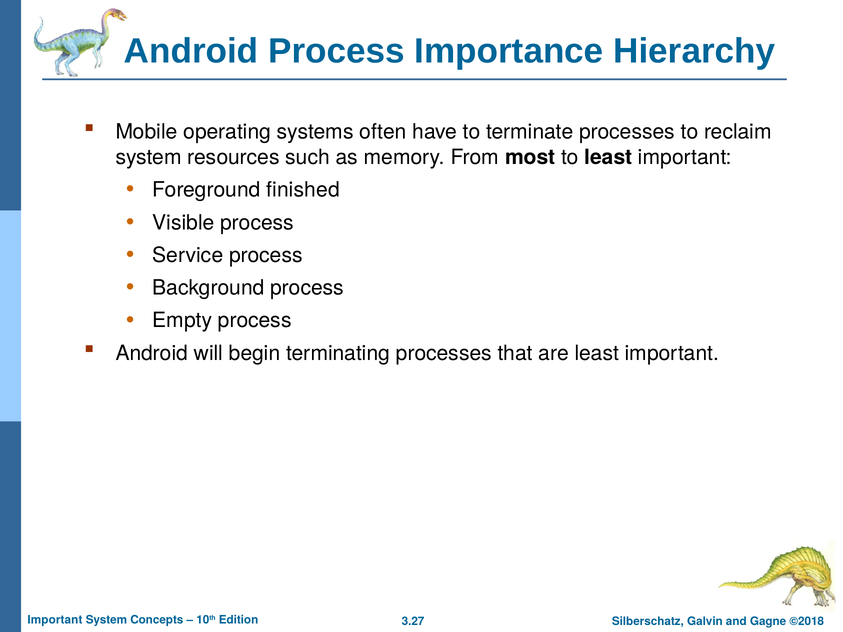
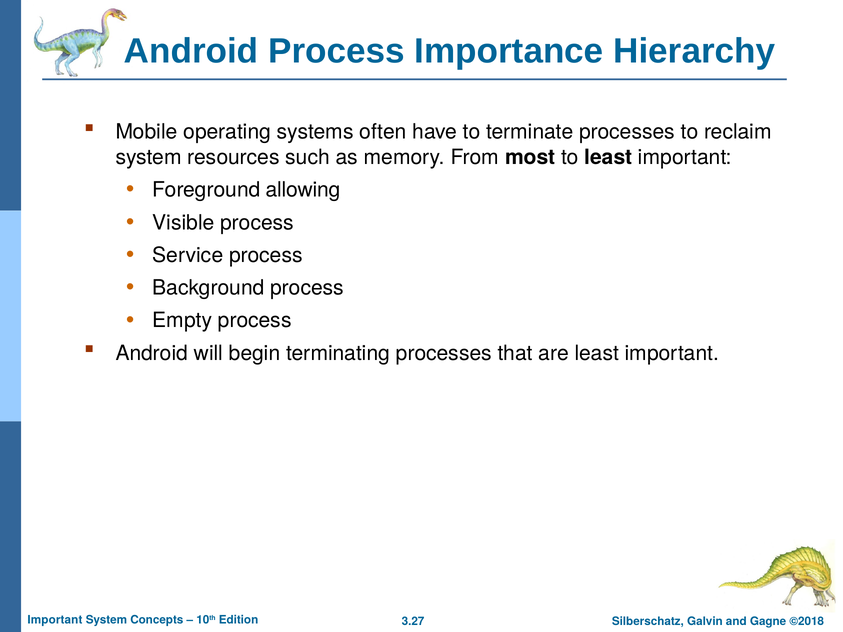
finished: finished -> allowing
